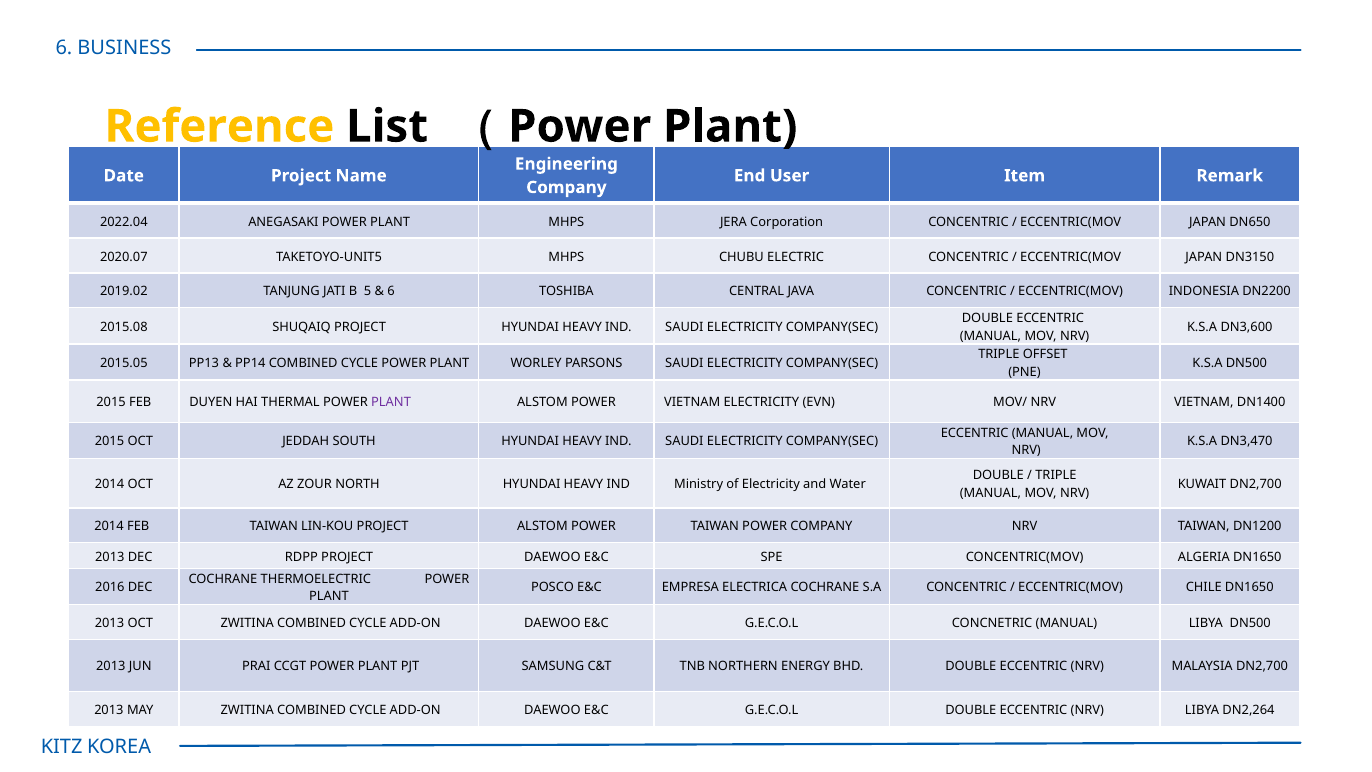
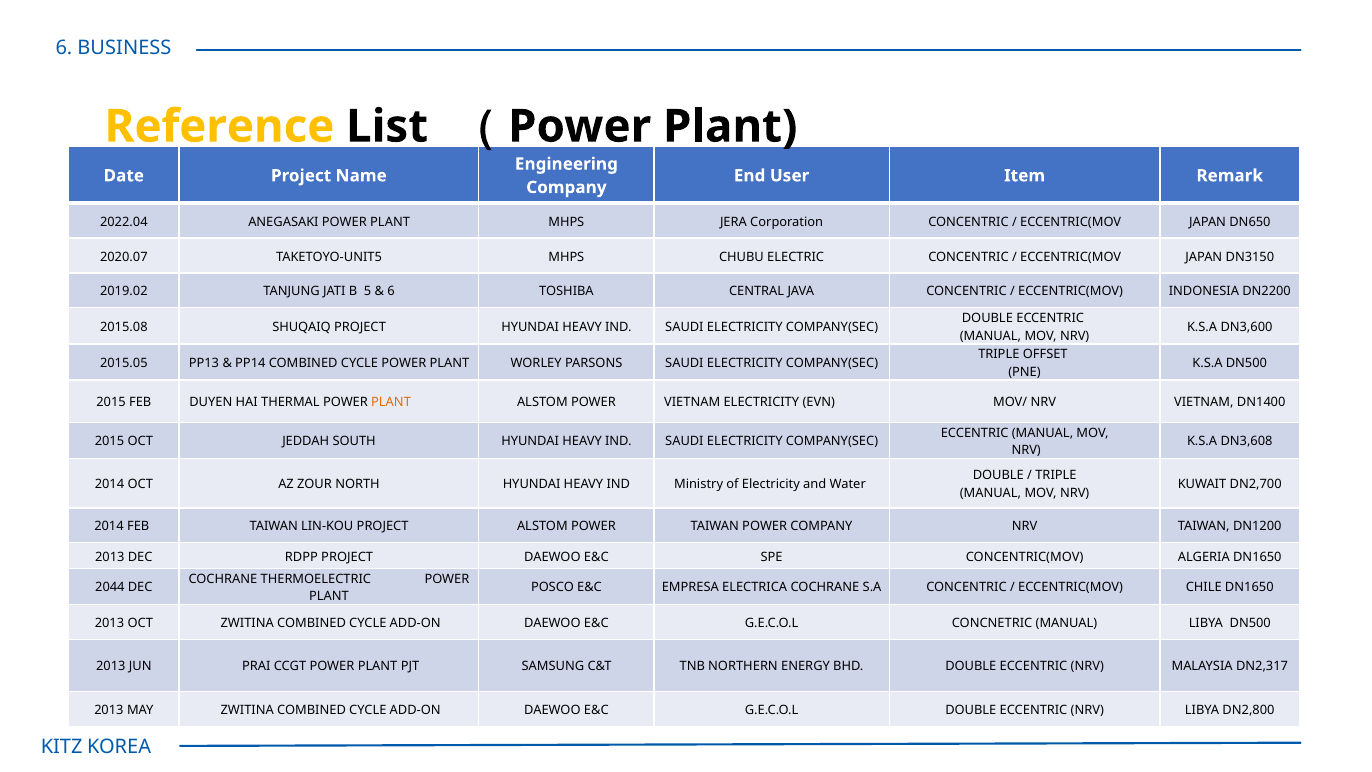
PLANT at (391, 402) colour: purple -> orange
DN3,470: DN3,470 -> DN3,608
2016: 2016 -> 2044
MALAYSIA DN2,700: DN2,700 -> DN2,317
DN2,264: DN2,264 -> DN2,800
